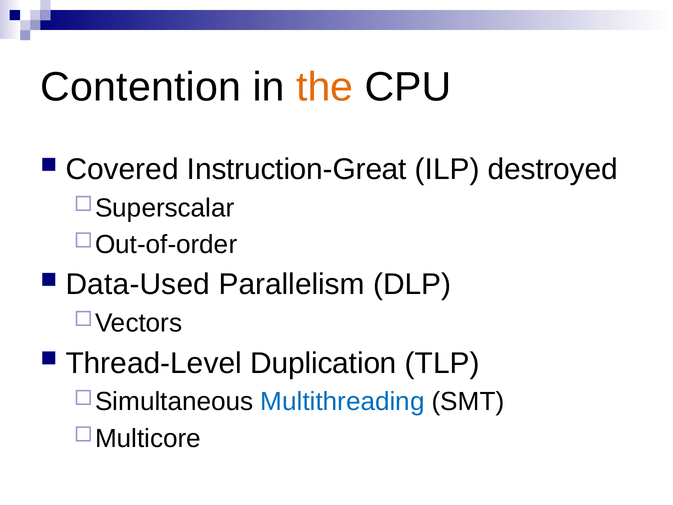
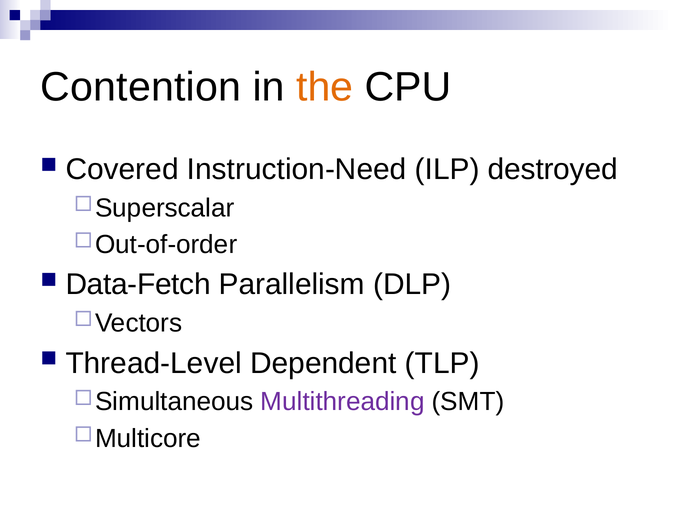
Instruction-Great: Instruction-Great -> Instruction-Need
Data-Used: Data-Used -> Data-Fetch
Duplication: Duplication -> Dependent
Multithreading colour: blue -> purple
